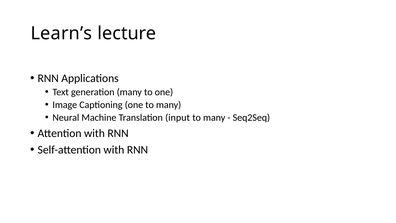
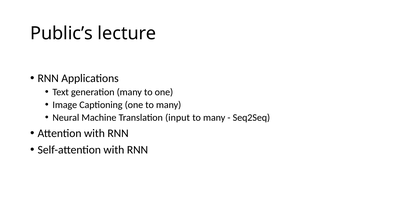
Learn’s: Learn’s -> Public’s
